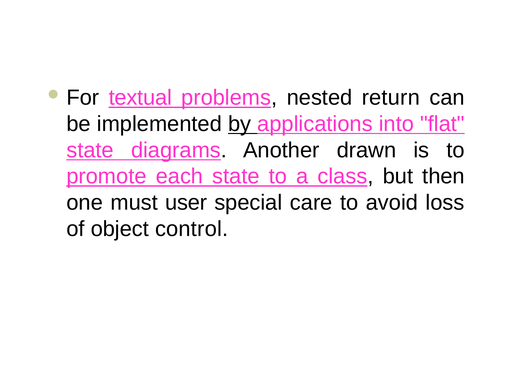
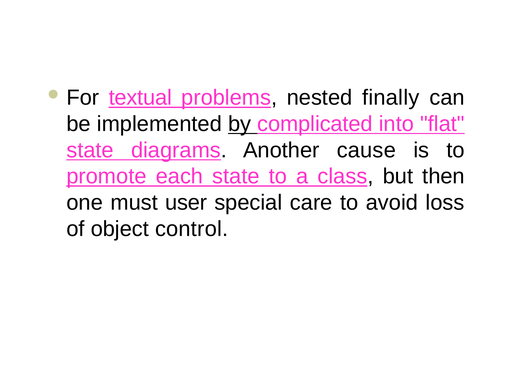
return: return -> finally
applications: applications -> complicated
drawn: drawn -> cause
